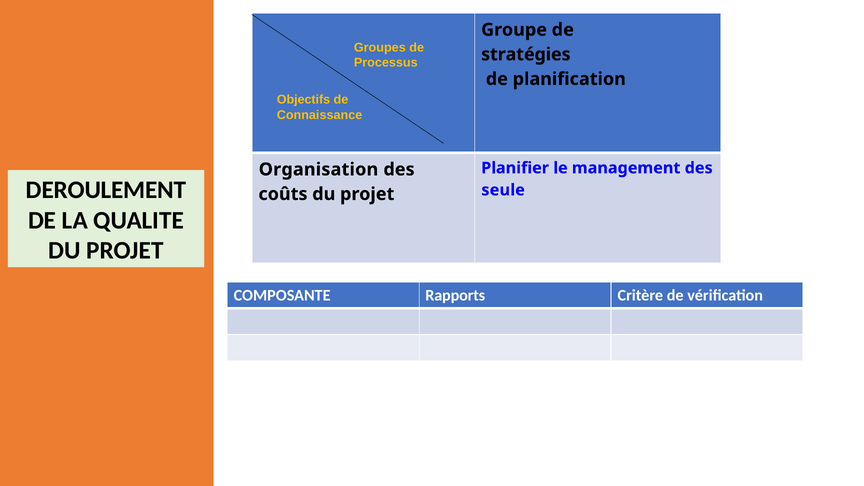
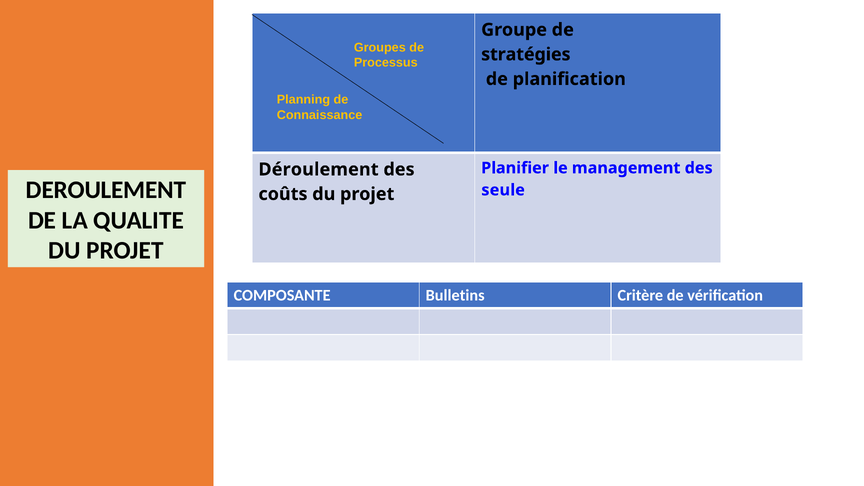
Objectifs: Objectifs -> Planning
Organisation: Organisation -> Déroulement
Rapports: Rapports -> Bulletins
